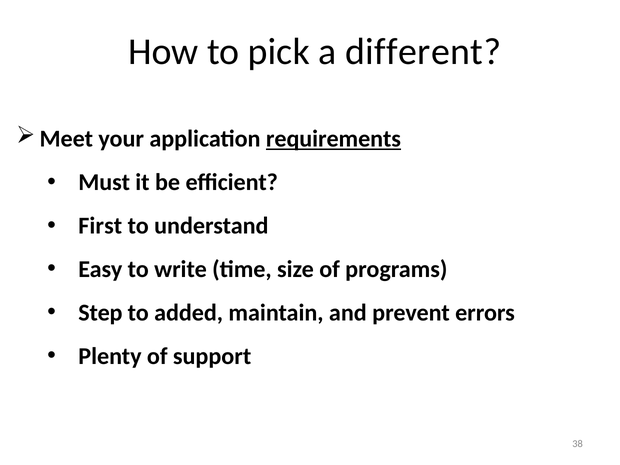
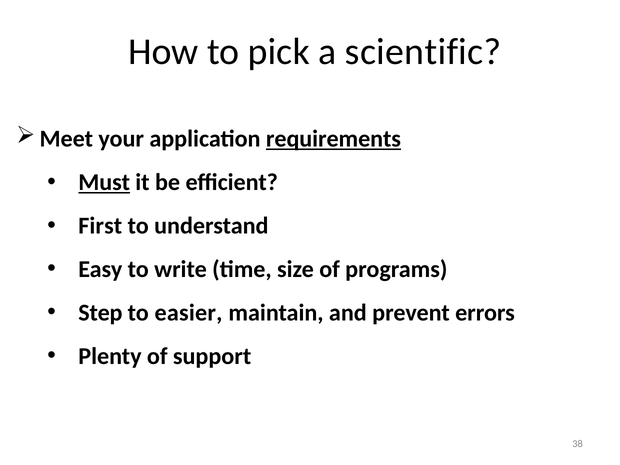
different: different -> scientific
Must underline: none -> present
added: added -> easier
